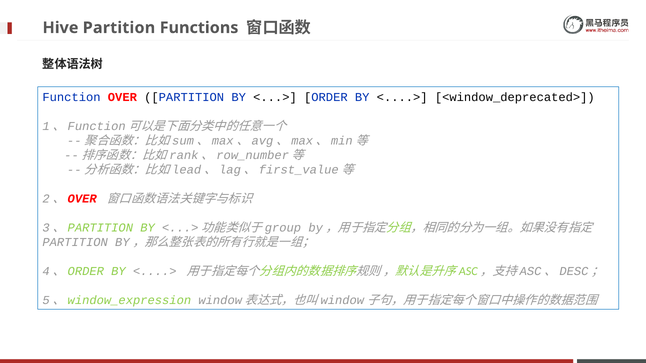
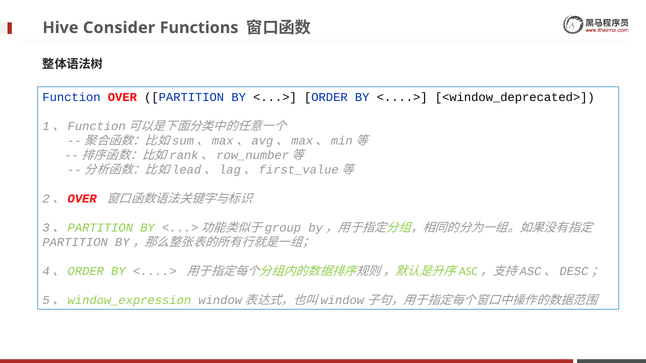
Hive Partition: Partition -> Consider
